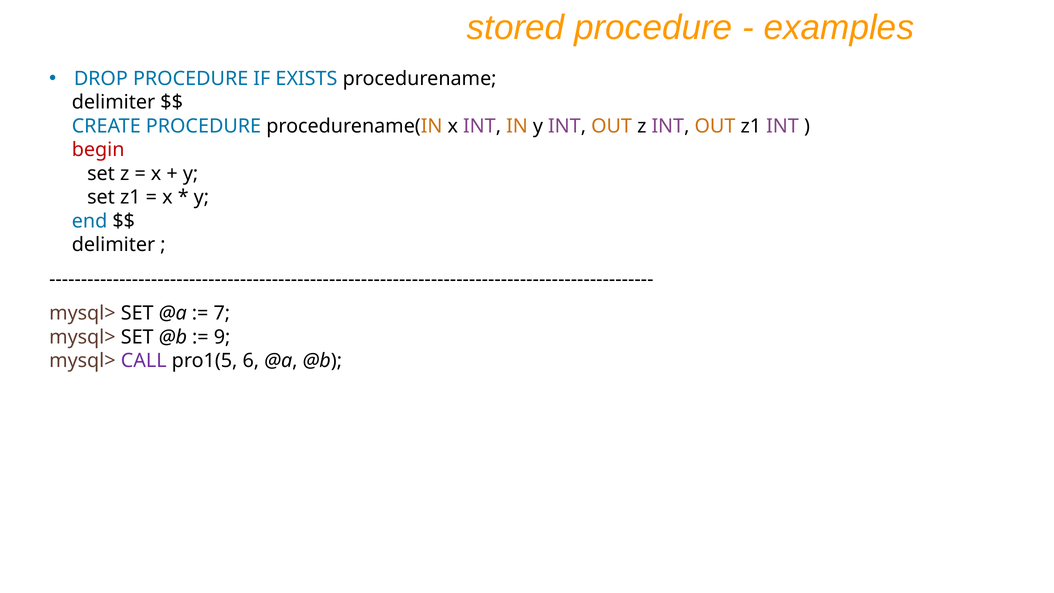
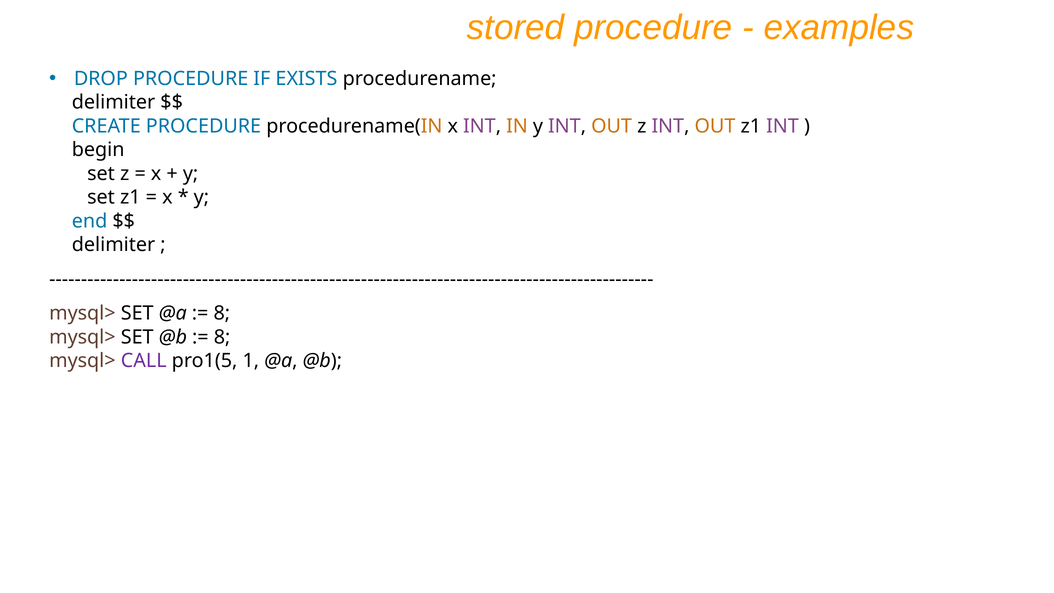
begin colour: red -> black
7 at (222, 313): 7 -> 8
9 at (222, 337): 9 -> 8
6: 6 -> 1
